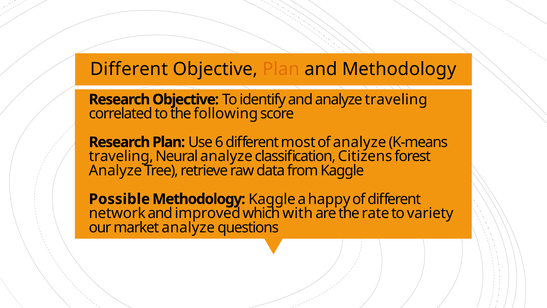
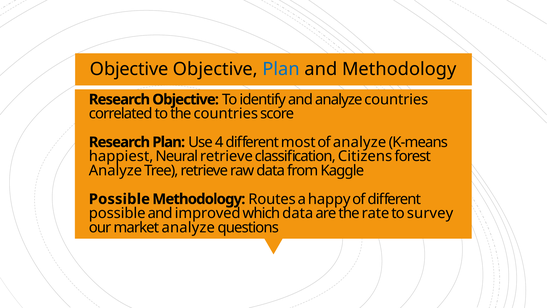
Different at (129, 69): Different -> Objective
Plan at (281, 69) colour: orange -> blue
analyze traveling: traveling -> countries
the following: following -> countries
6: 6 -> 4
traveling at (121, 156): traveling -> happiest
Neural analyze: analyze -> retrieve
Methodology Kaggle: Kaggle -> Routes
network at (117, 213): network -> possible
which with: with -> data
variety: variety -> survey
